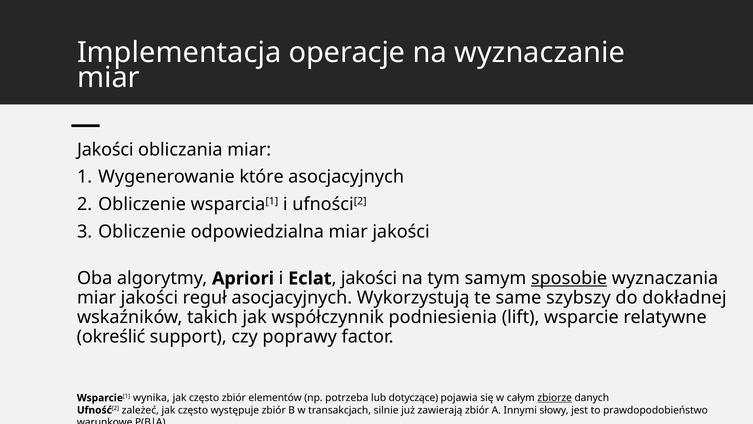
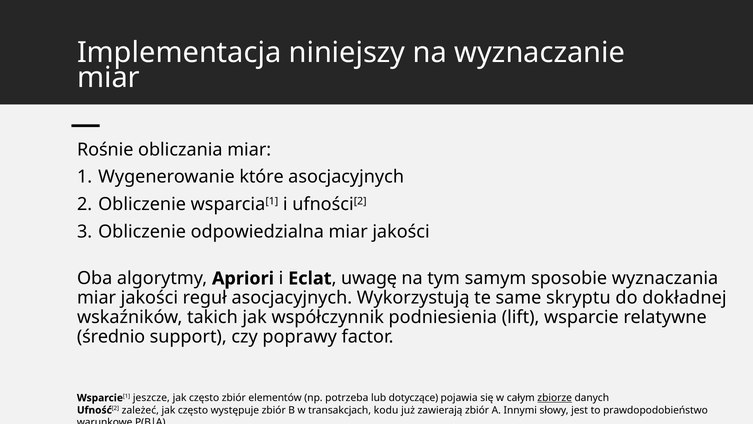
operacje: operacje -> niniejszy
Jakości at (105, 149): Jakości -> Rośnie
jakości at (369, 278): jakości -> uwagę
sposobie underline: present -> none
szybszy: szybszy -> skryptu
określić: określić -> średnio
wynika: wynika -> jeszcze
silnie: silnie -> kodu
